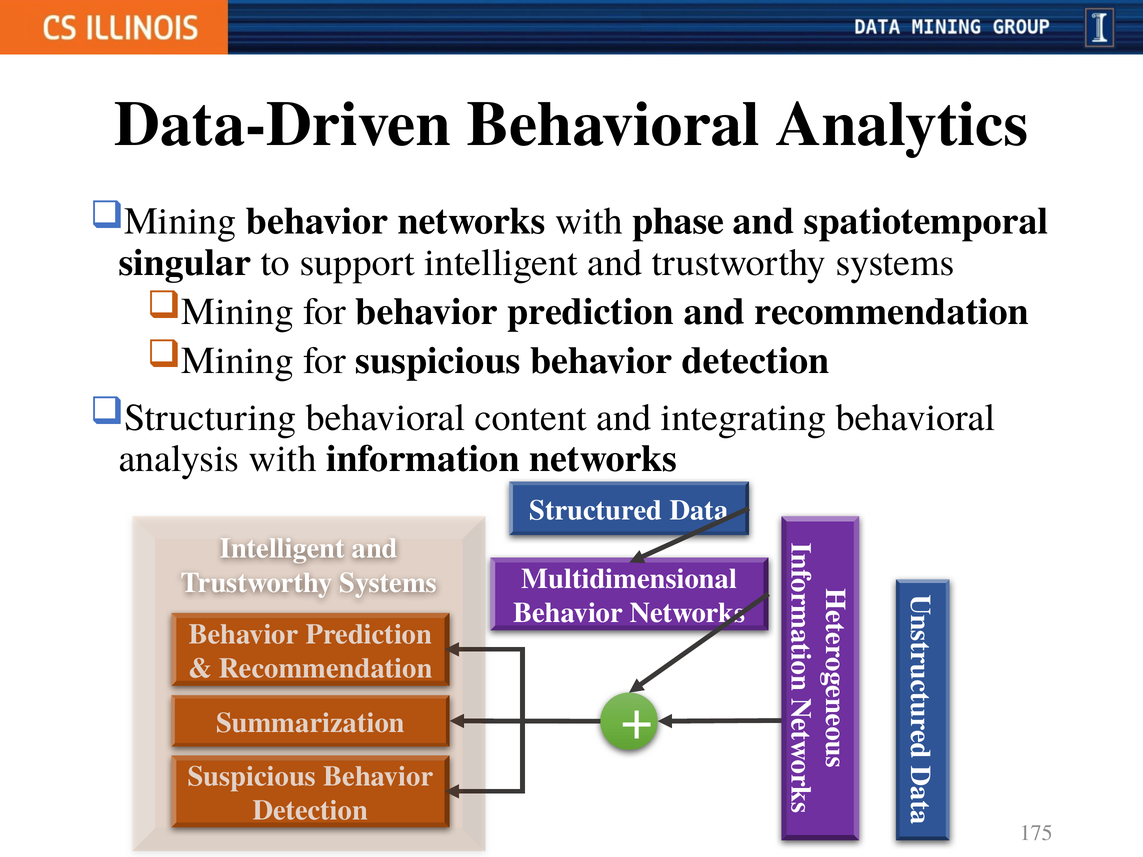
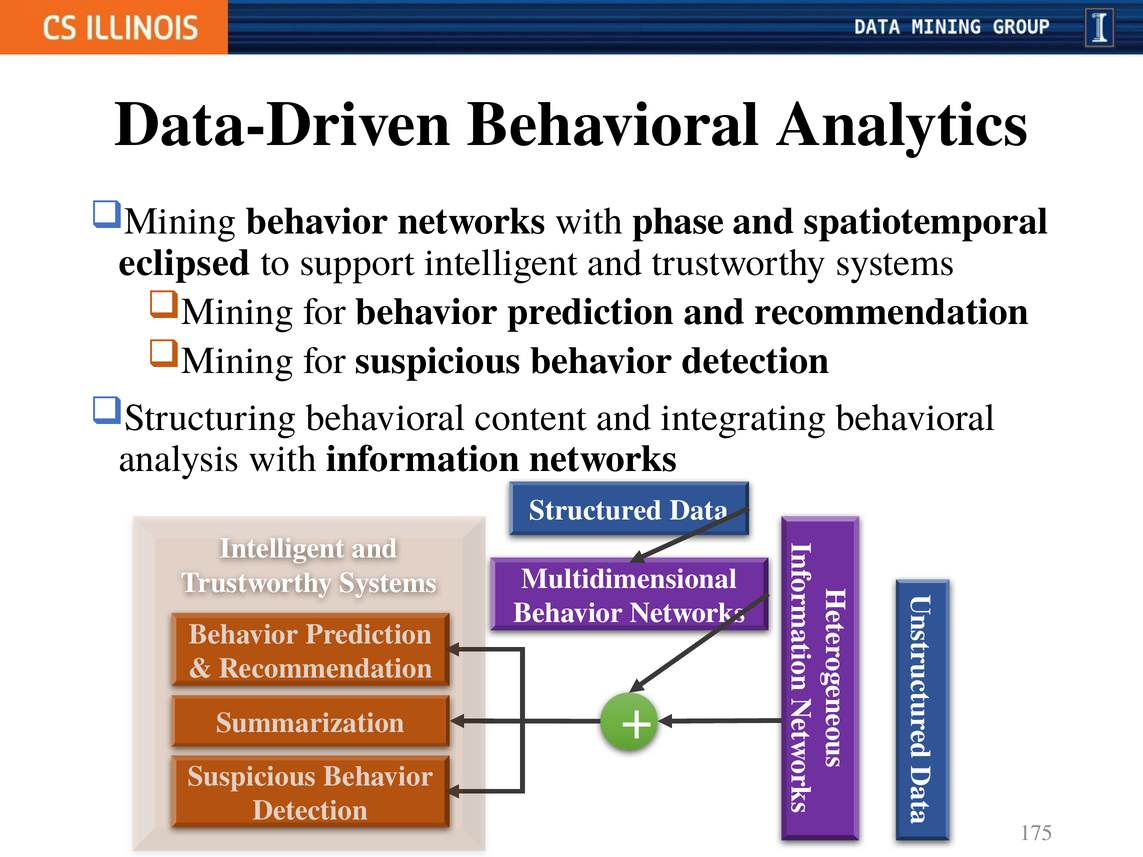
singular: singular -> eclipsed
